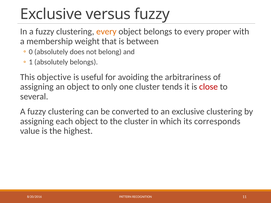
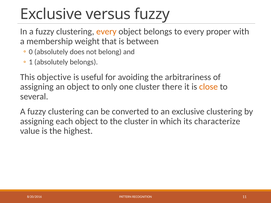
tends: tends -> there
close colour: red -> orange
corresponds: corresponds -> characterize
